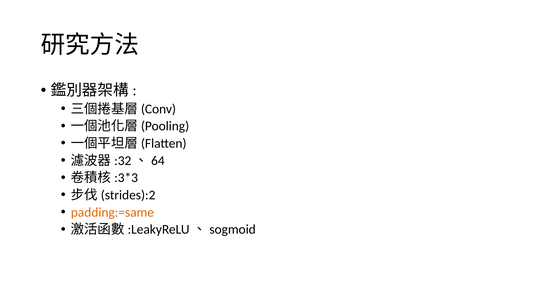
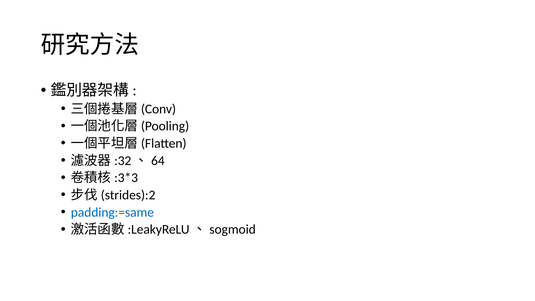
padding:=same colour: orange -> blue
